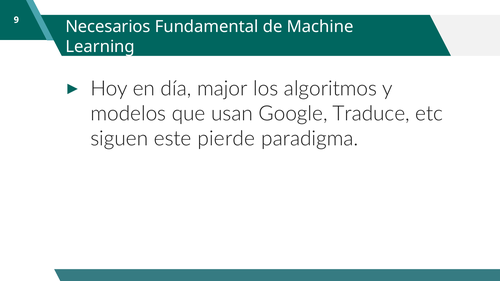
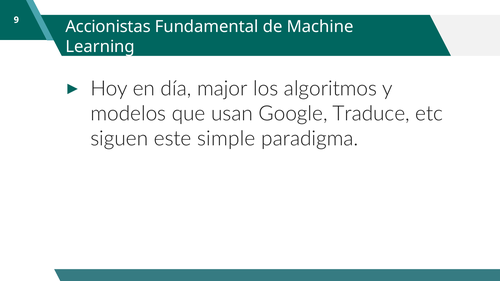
Necesarios: Necesarios -> Accionistas
pierde: pierde -> simple
